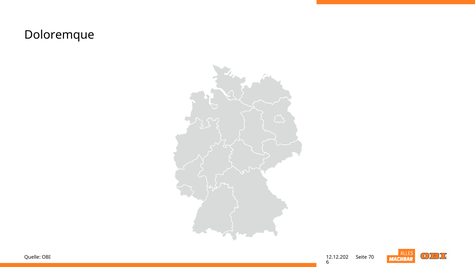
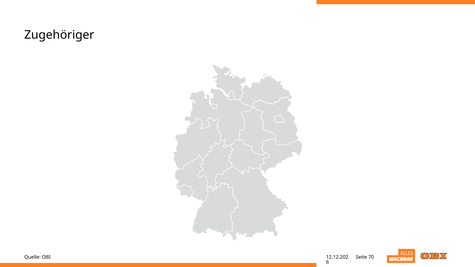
Doloremque: Doloremque -> Zugehöriger
